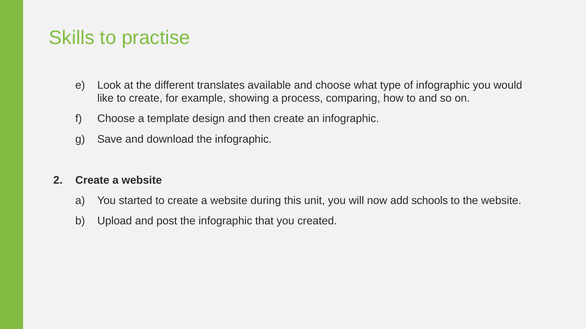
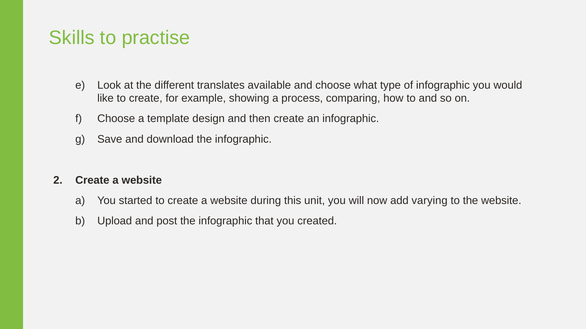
schools: schools -> varying
